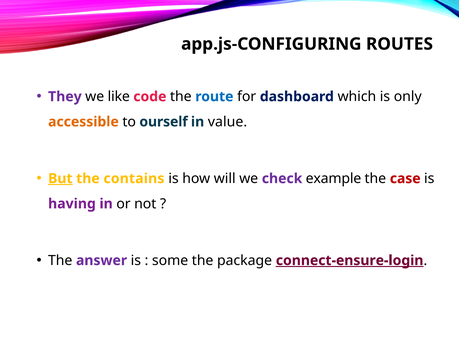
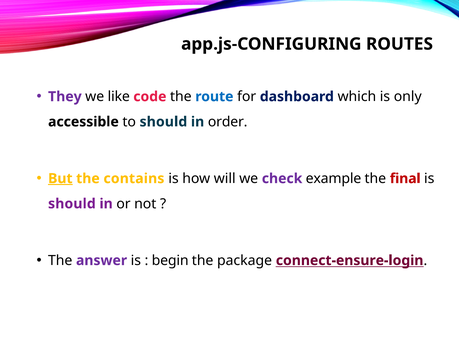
accessible colour: orange -> black
to ourself: ourself -> should
value: value -> order
case: case -> final
having at (72, 204): having -> should
some: some -> begin
connect-ensure-login underline: present -> none
